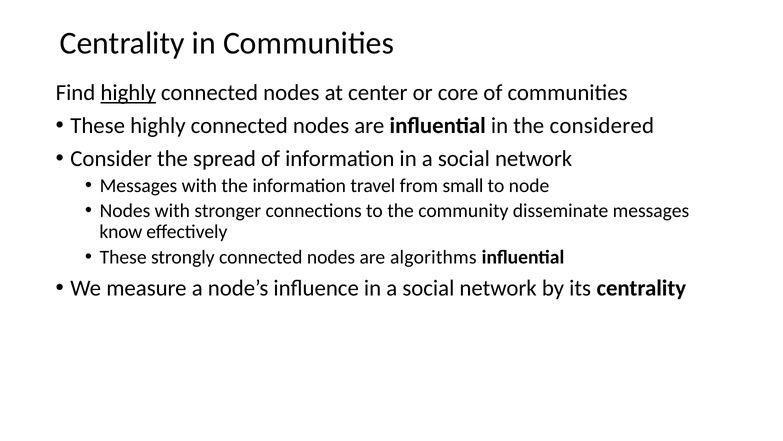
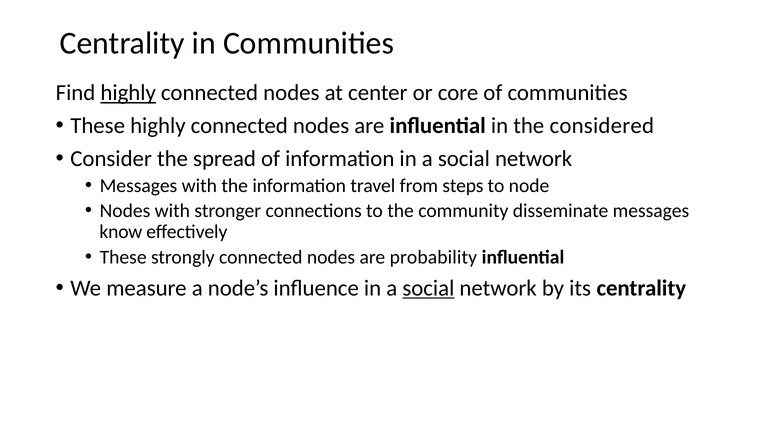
small: small -> steps
algorithms: algorithms -> probability
social at (428, 288) underline: none -> present
